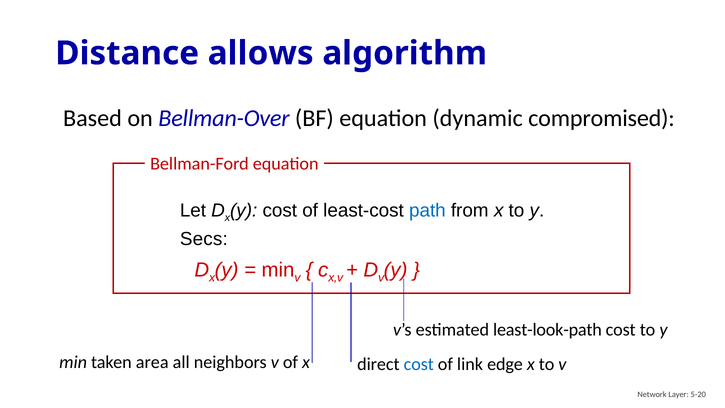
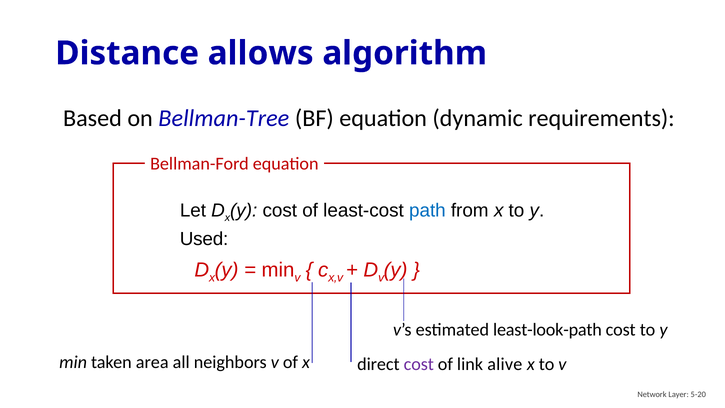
Bellman-Over: Bellman-Over -> Bellman-Tree
compromised: compromised -> requirements
Secs: Secs -> Used
cost at (419, 364) colour: blue -> purple
edge: edge -> alive
